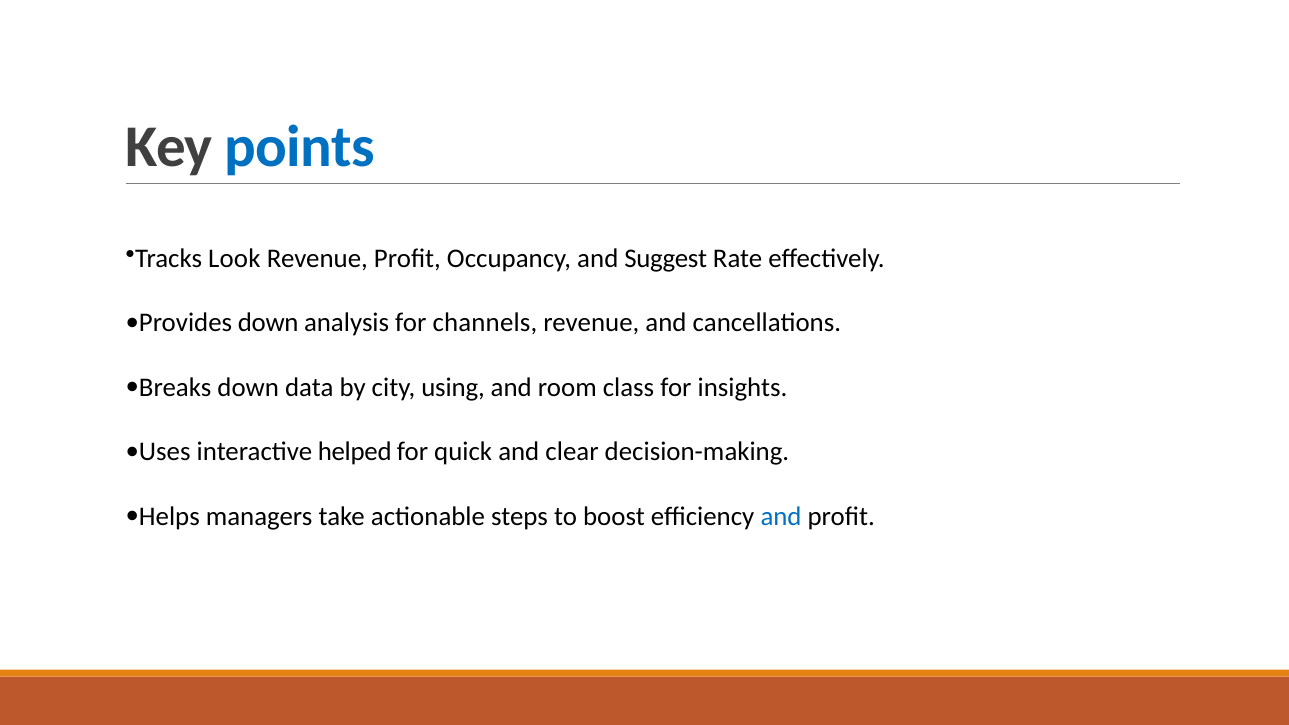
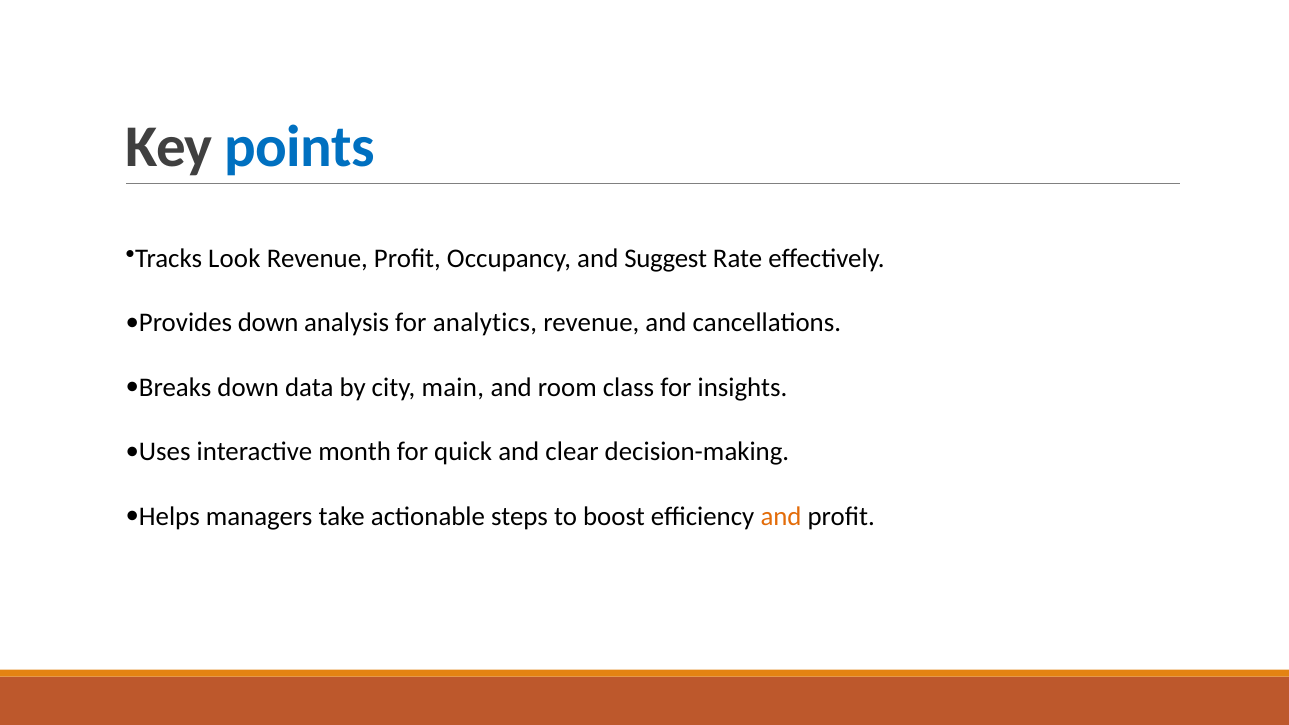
channels: channels -> analytics
using: using -> main
helped: helped -> month
and at (781, 516) colour: blue -> orange
